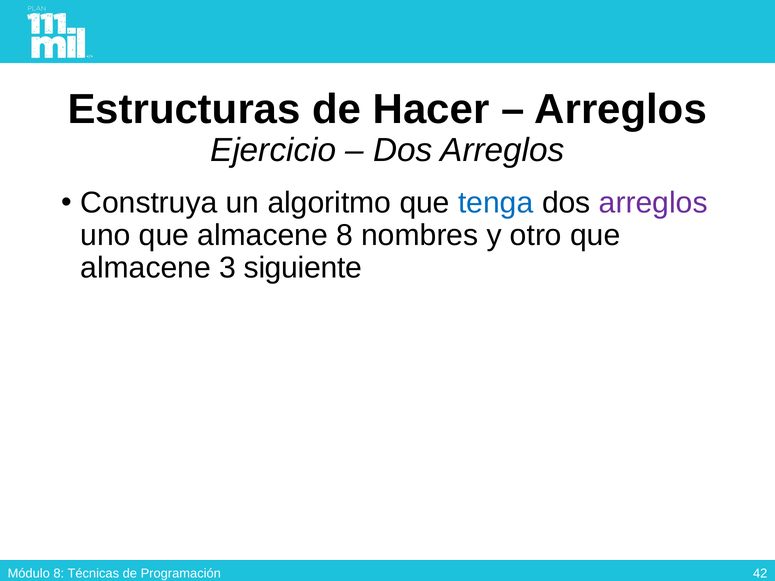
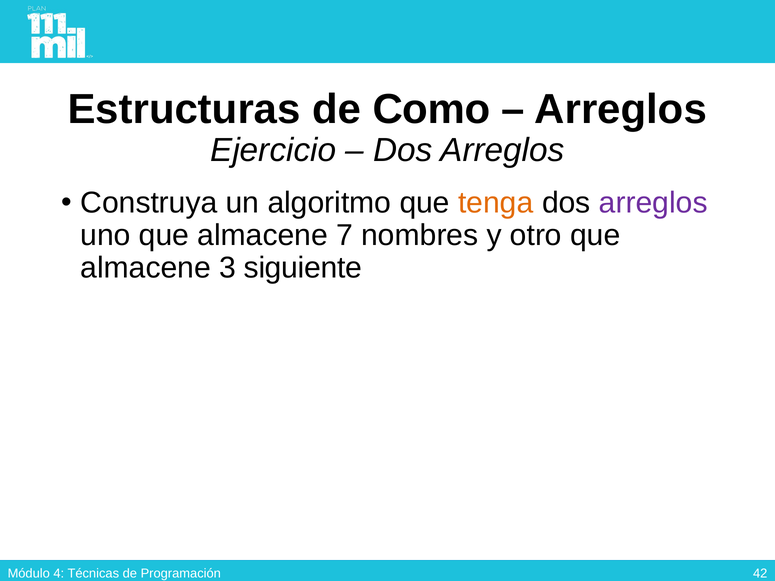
Hacer: Hacer -> Como
tenga colour: blue -> orange
almacene 8: 8 -> 7
Módulo 8: 8 -> 4
